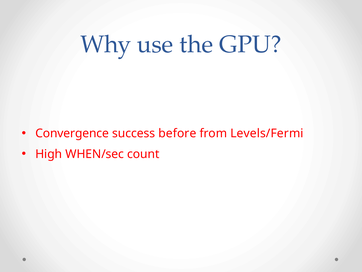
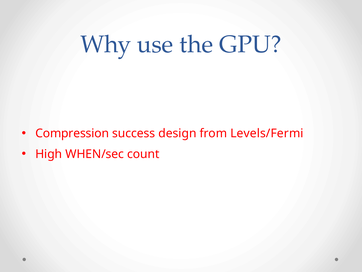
Convergence: Convergence -> Compression
before: before -> design
